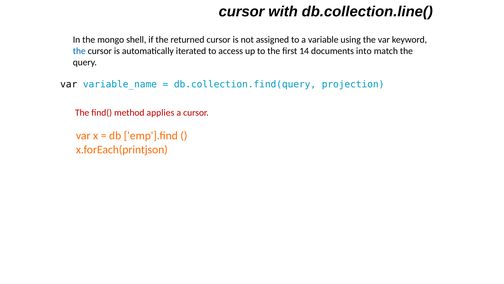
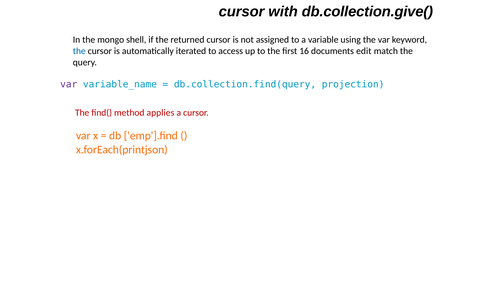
db.collection.line(: db.collection.line( -> db.collection.give(
14: 14 -> 16
into: into -> edit
var at (69, 84) colour: black -> purple
